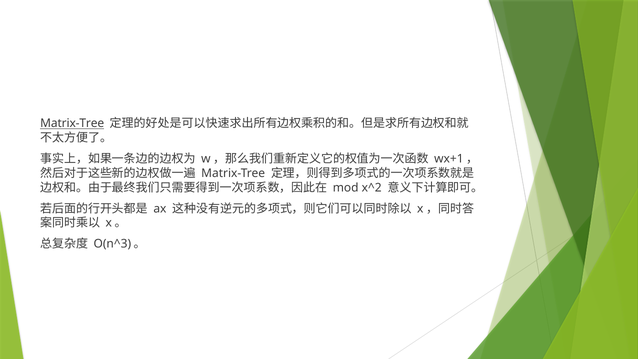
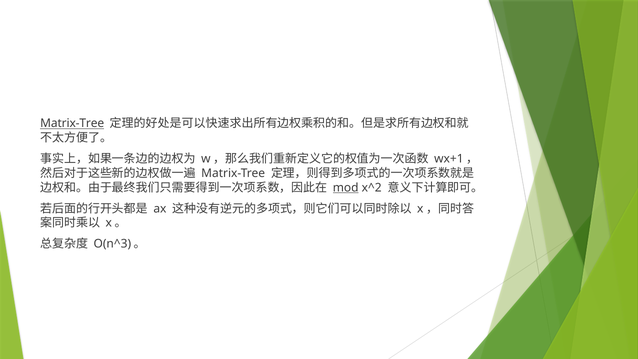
mod underline: none -> present
